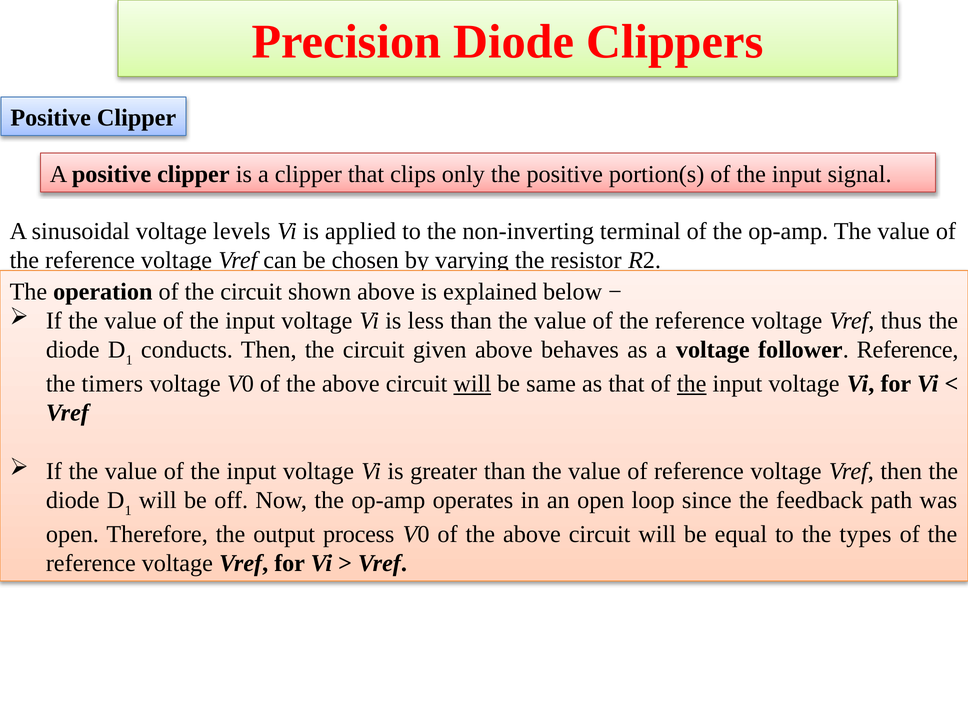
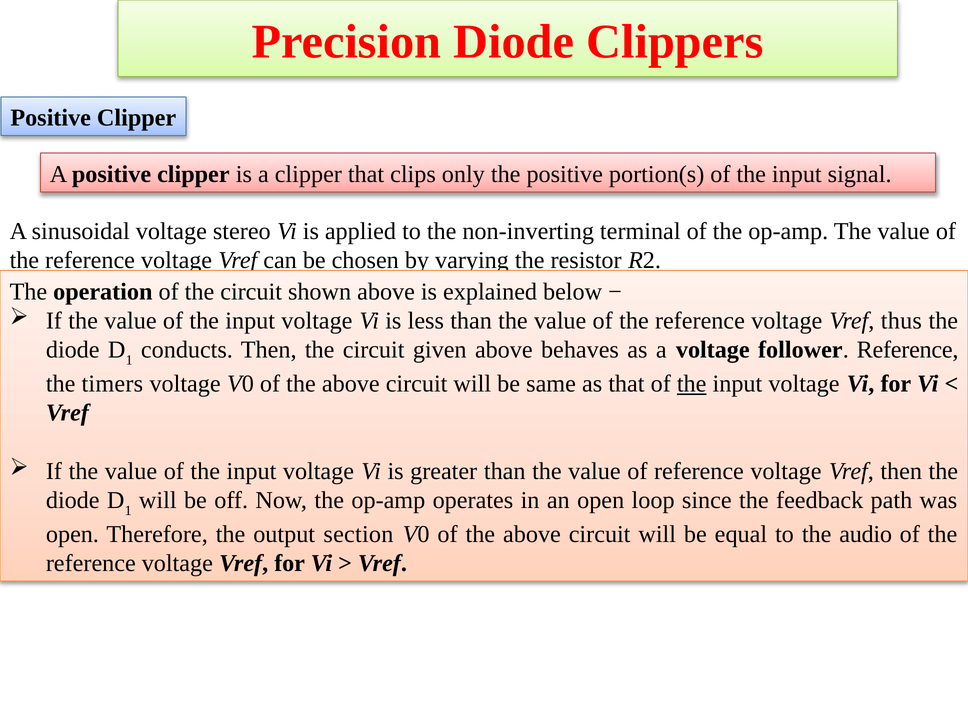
levels: levels -> stereo
will at (472, 384) underline: present -> none
process: process -> section
types: types -> audio
